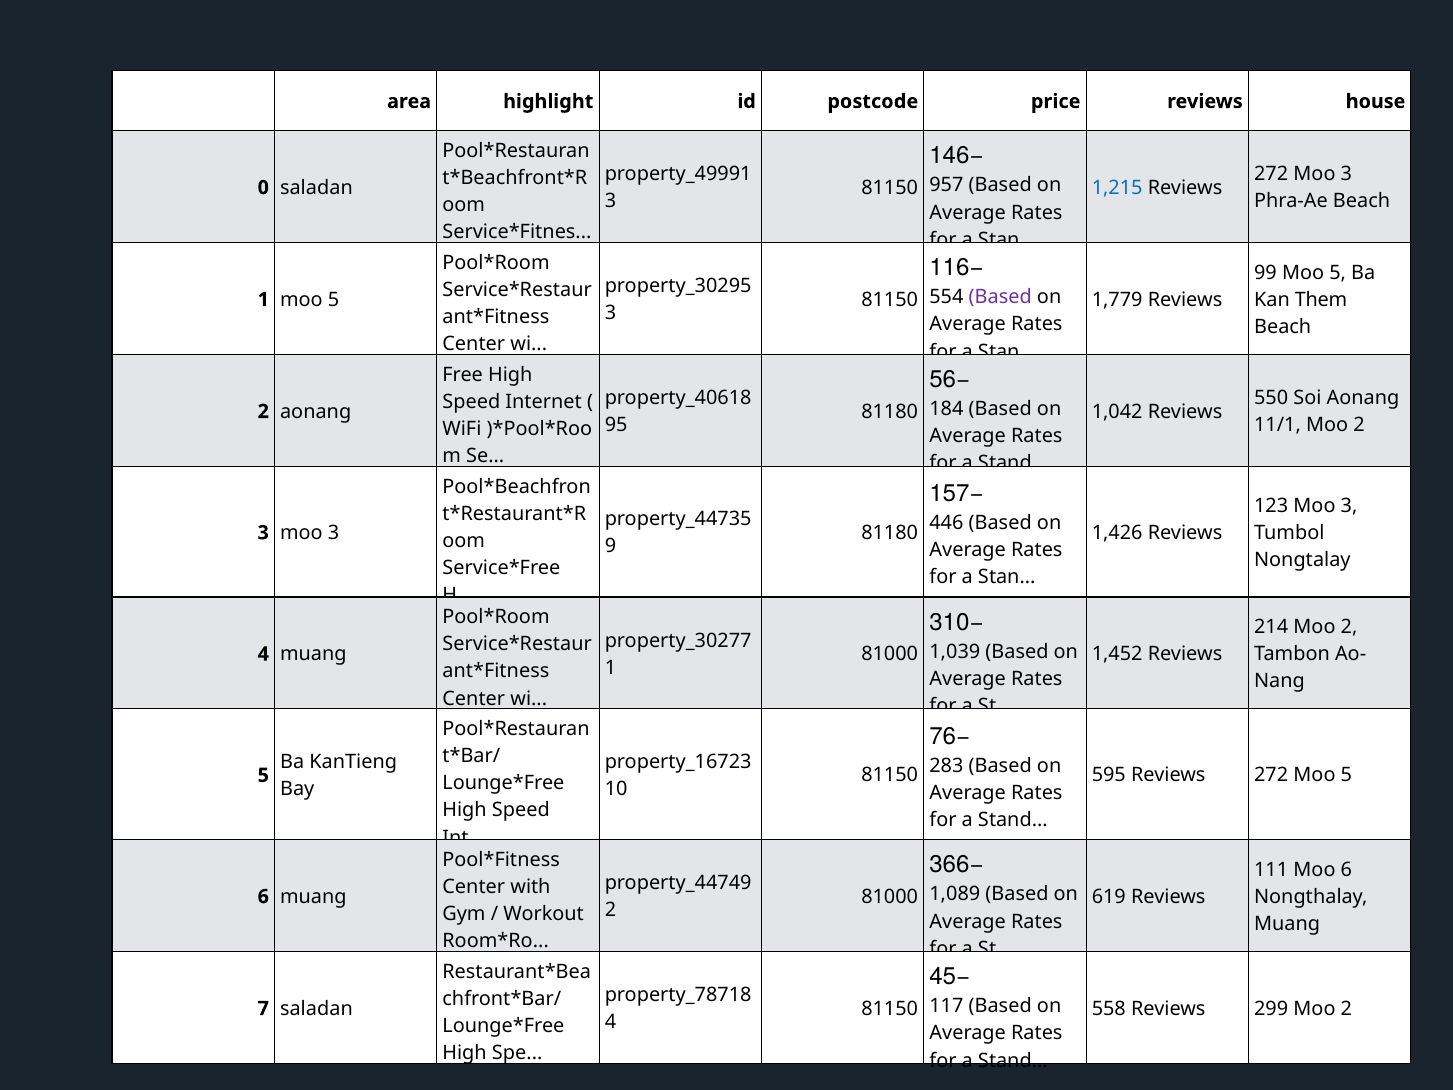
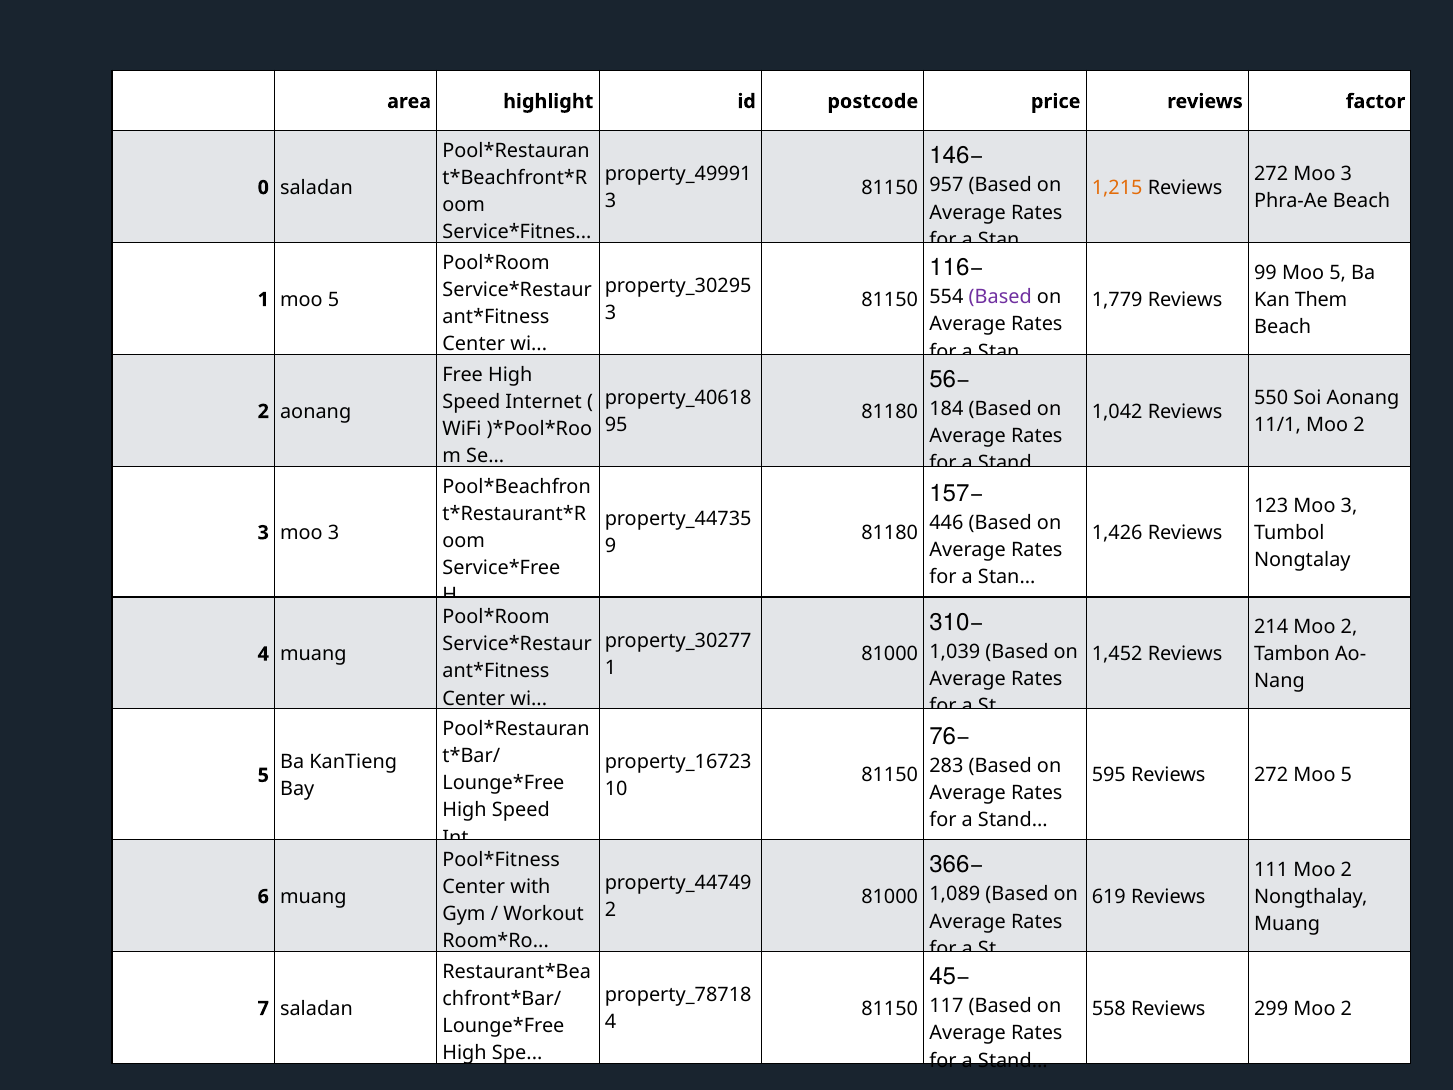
house: house -> factor
1,215 colour: blue -> orange
111 Moo 6: 6 -> 2
